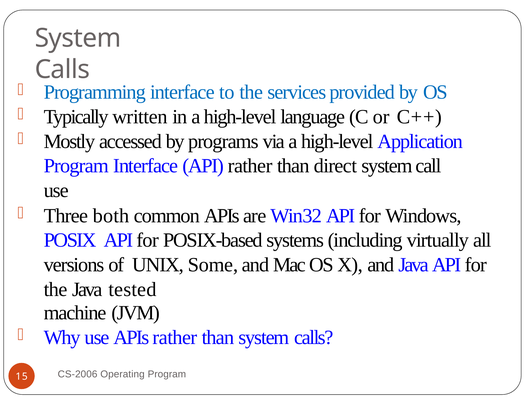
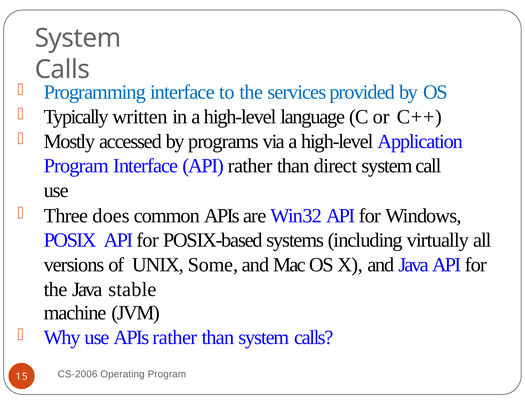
both: both -> does
tested: tested -> stable
